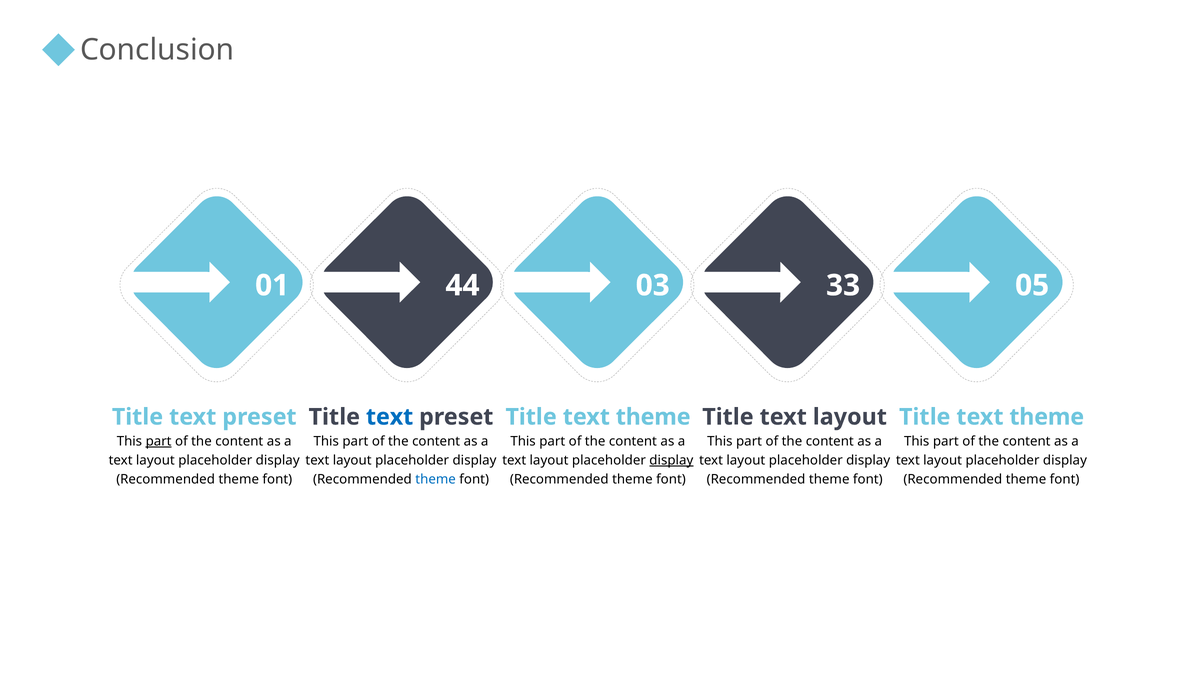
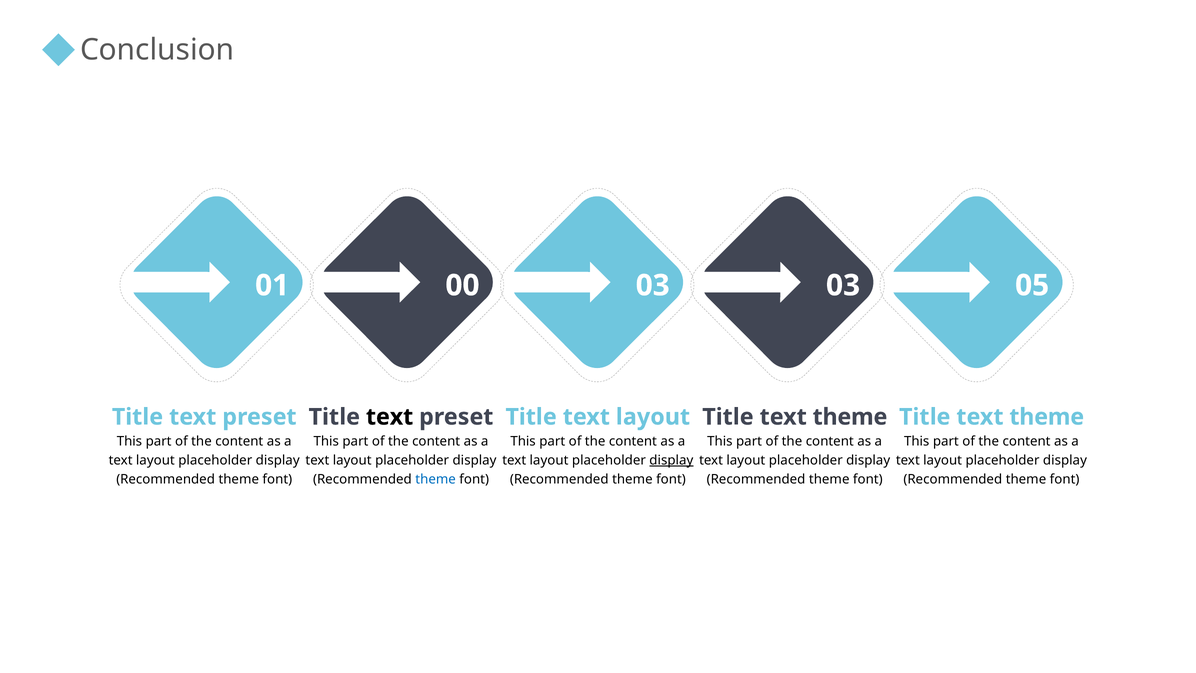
44: 44 -> 00
03 33: 33 -> 03
text at (390, 417) colour: blue -> black
theme at (653, 417): theme -> layout
layout at (850, 417): layout -> theme
part at (159, 441) underline: present -> none
